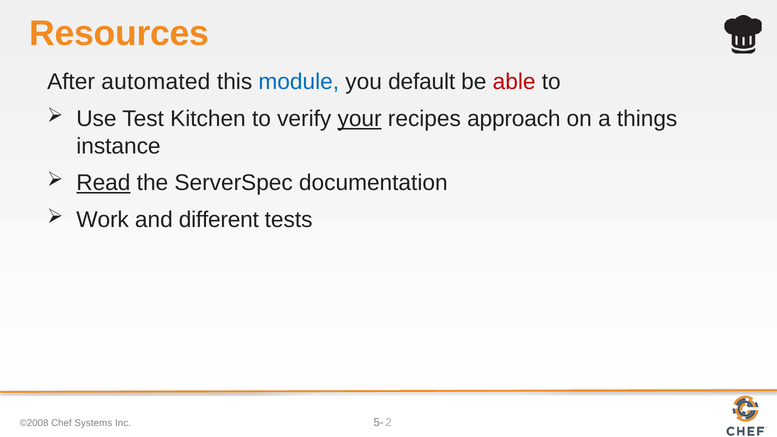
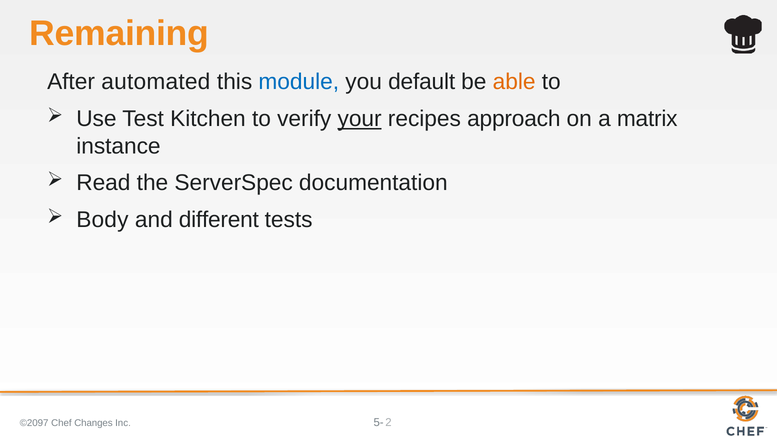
Resources: Resources -> Remaining
able colour: red -> orange
things: things -> matrix
Read underline: present -> none
Work: Work -> Body
©2008: ©2008 -> ©2097
Systems: Systems -> Changes
